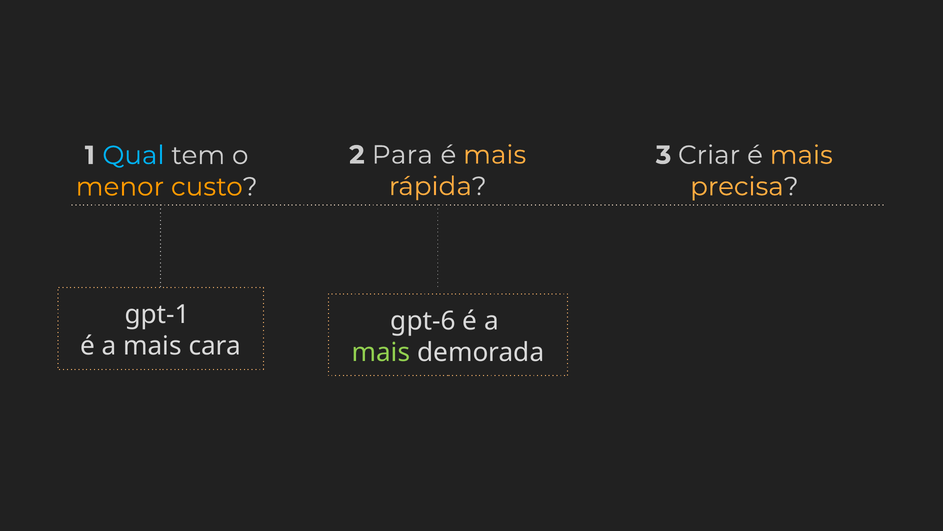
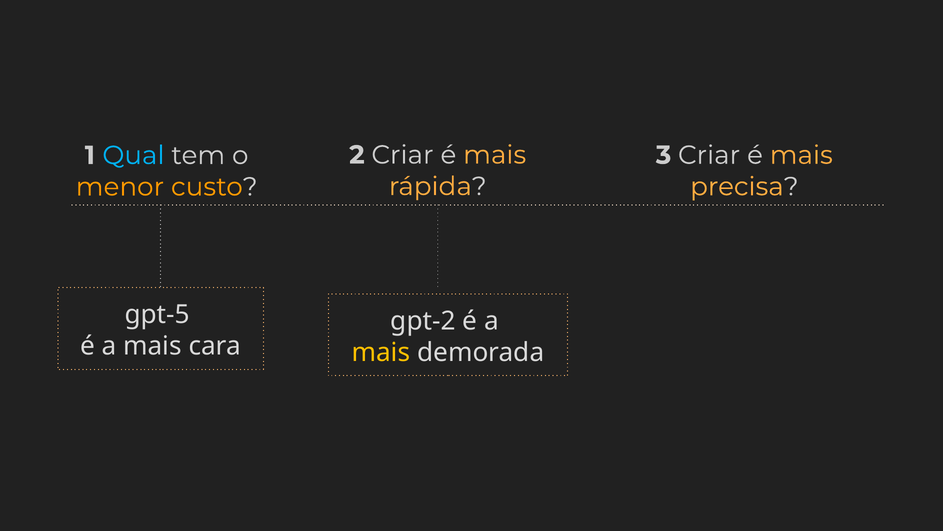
2 Para: Para -> Criar
gpt-1: gpt-1 -> gpt-5
gpt-6: gpt-6 -> gpt-2
mais at (381, 352) colour: light green -> yellow
